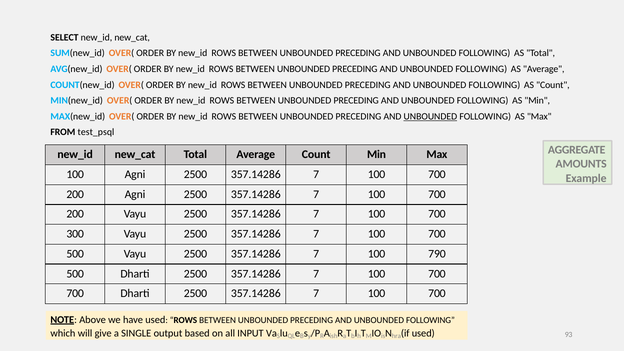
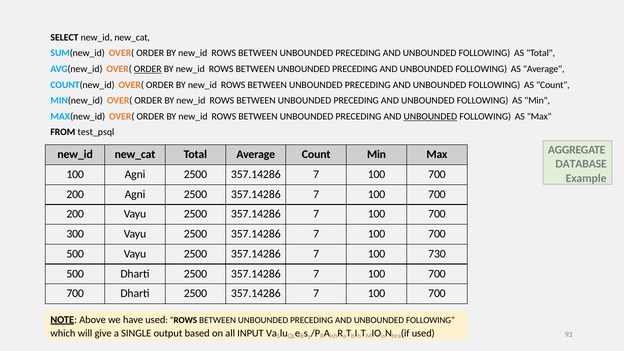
ORDER at (148, 69) underline: none -> present
AMOUNTS: AMOUNTS -> DATABASE
790: 790 -> 730
